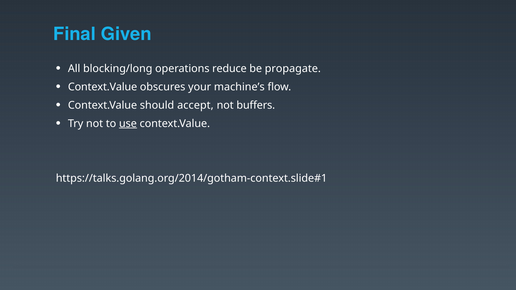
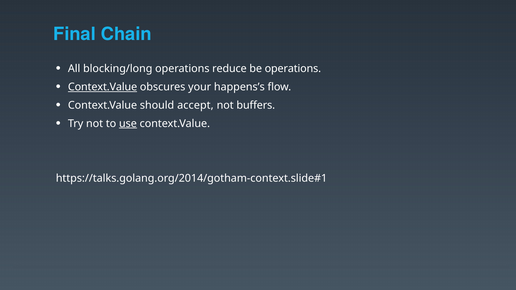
Given: Given -> Chain
be propagate: propagate -> operations
Context.Value at (103, 87) underline: none -> present
machine’s: machine’s -> happens’s
